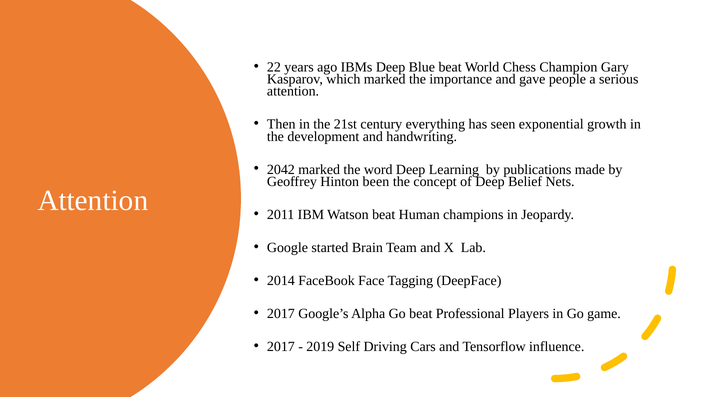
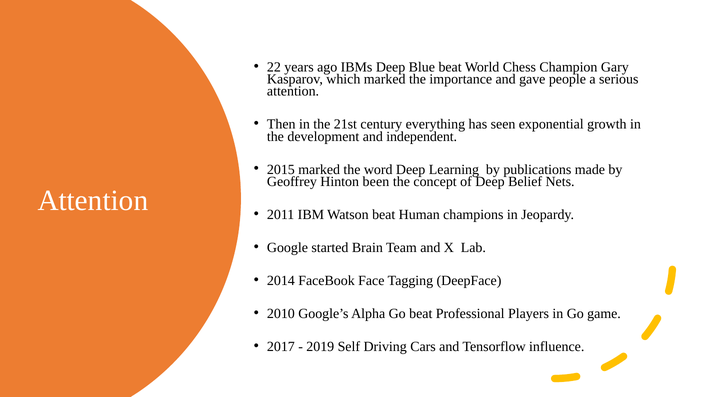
handwriting: handwriting -> independent
2042: 2042 -> 2015
2017 at (281, 313): 2017 -> 2010
